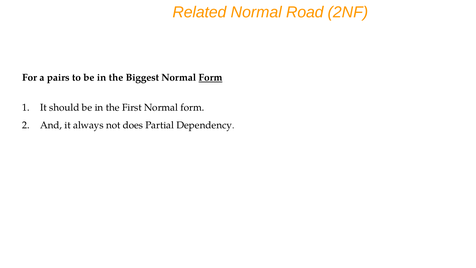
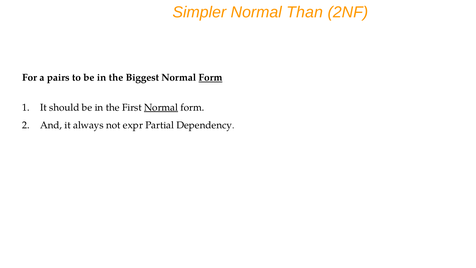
Related: Related -> Simpler
Road: Road -> Than
Normal at (161, 107) underline: none -> present
does: does -> expr
